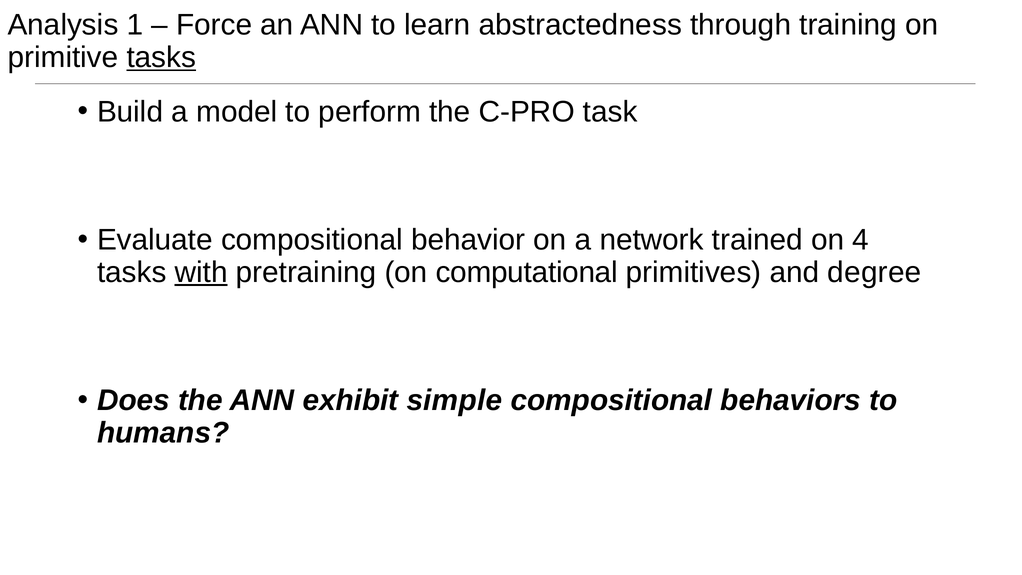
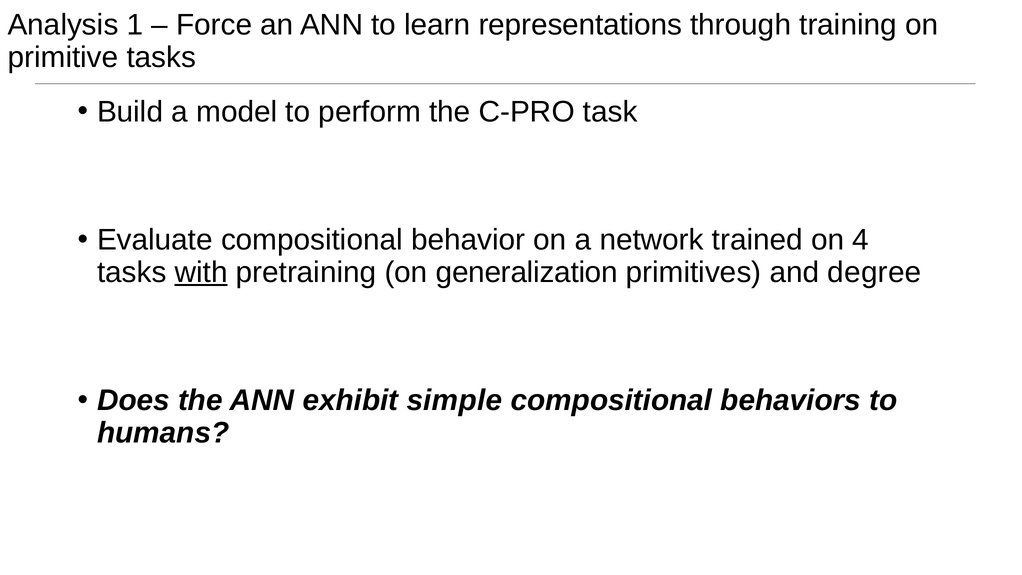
abstractedness: abstractedness -> representations
tasks at (161, 57) underline: present -> none
computational: computational -> generalization
